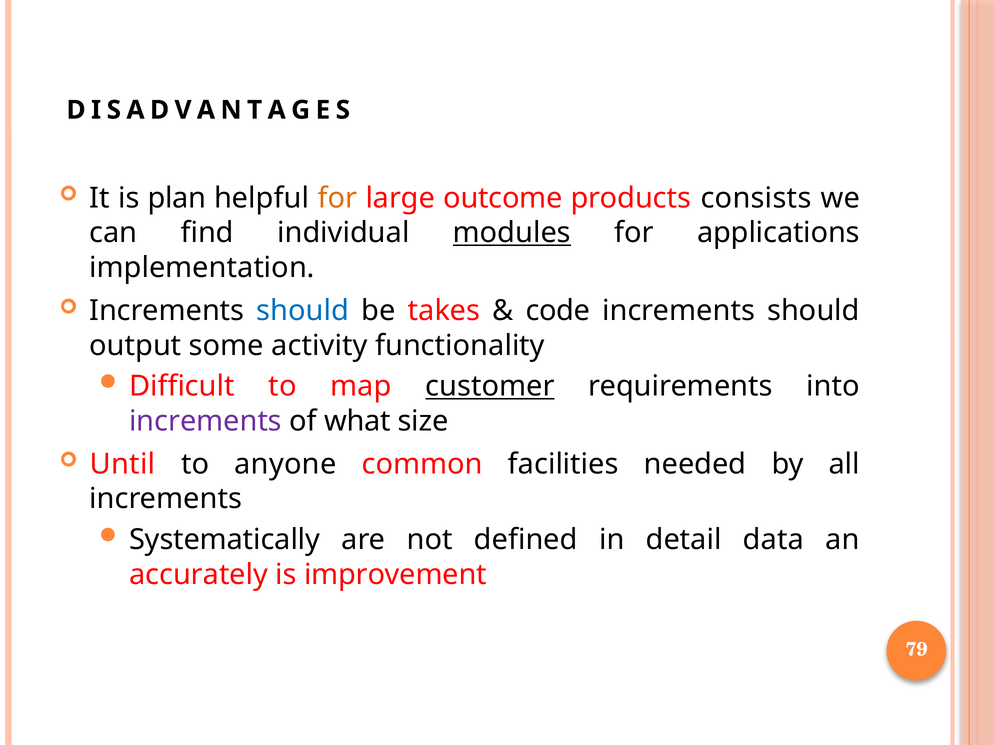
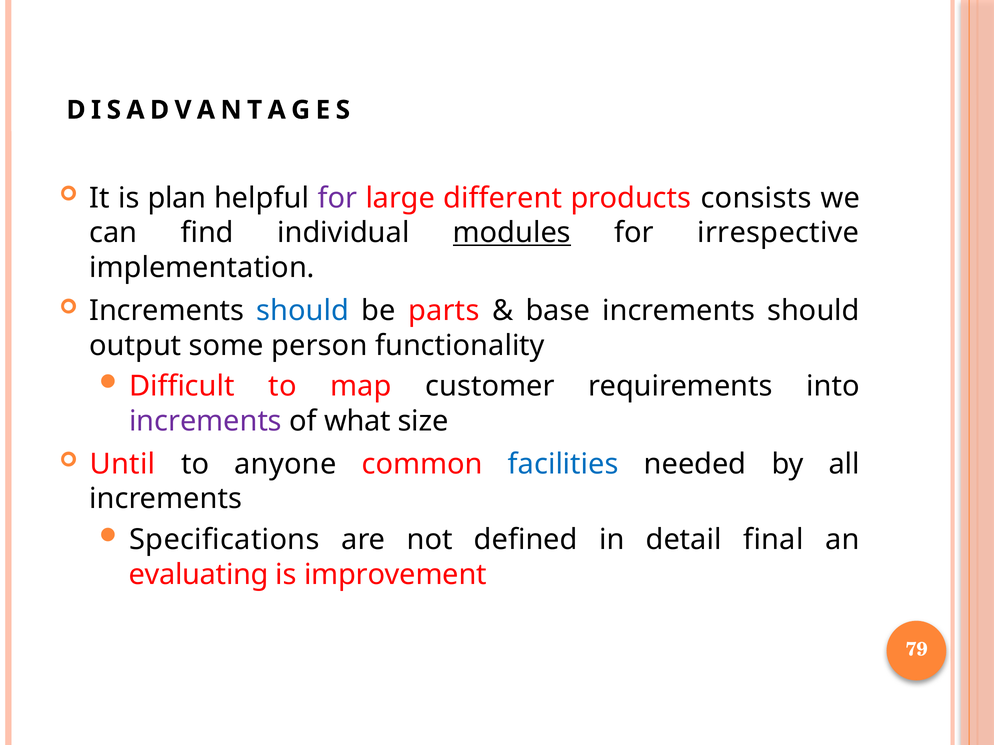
for at (337, 198) colour: orange -> purple
outcome: outcome -> different
applications: applications -> irrespective
takes: takes -> parts
code: code -> base
activity: activity -> person
customer underline: present -> none
facilities colour: black -> blue
Systematically: Systematically -> Specifications
data: data -> final
accurately: accurately -> evaluating
